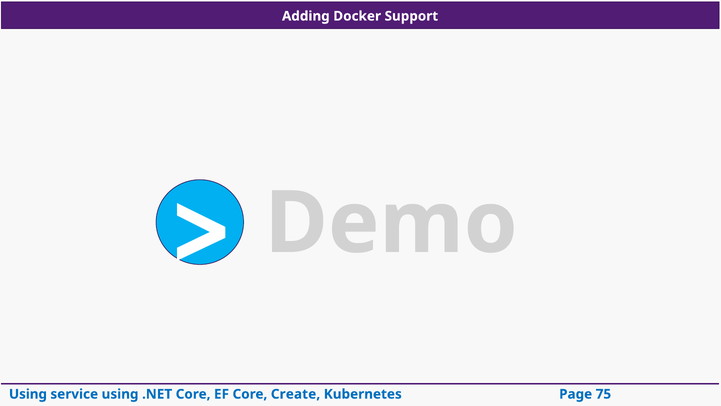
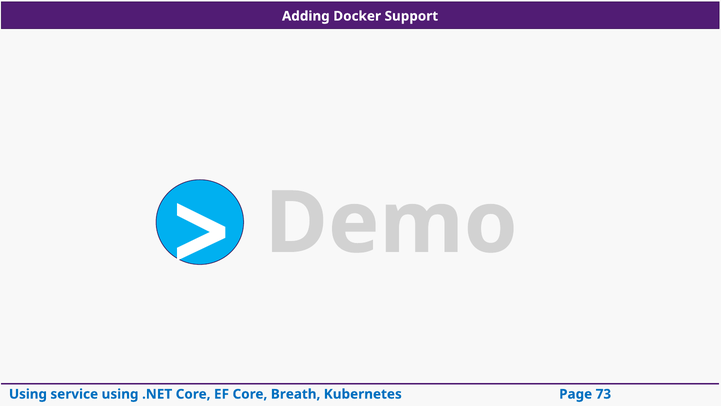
Create: Create -> Breath
75: 75 -> 73
